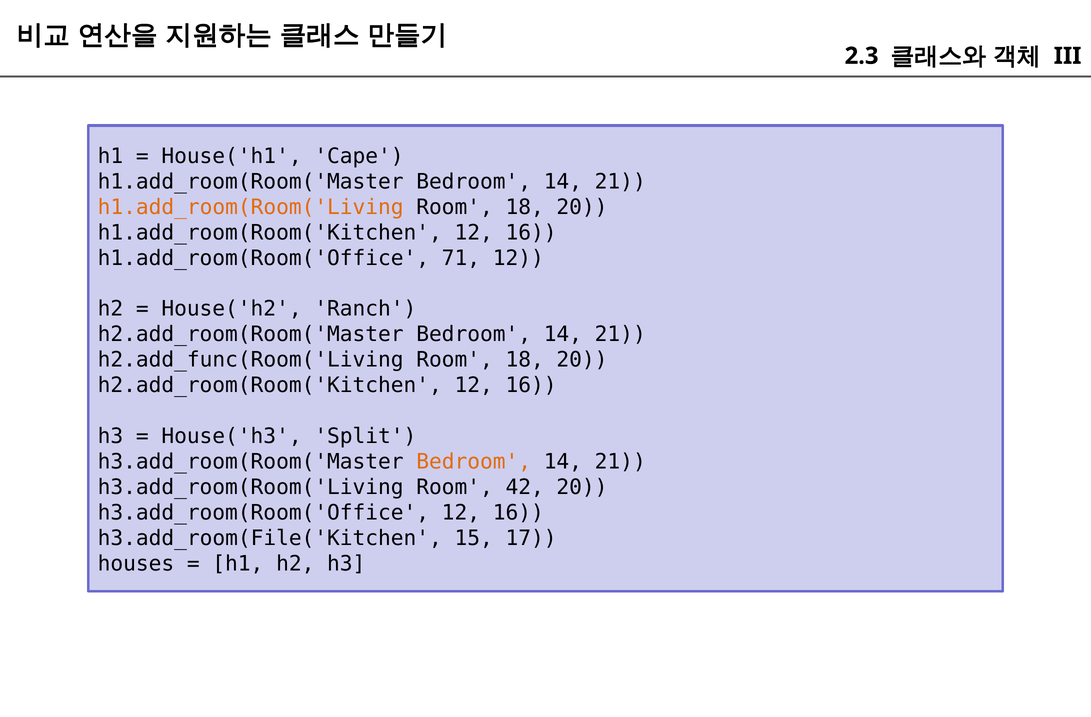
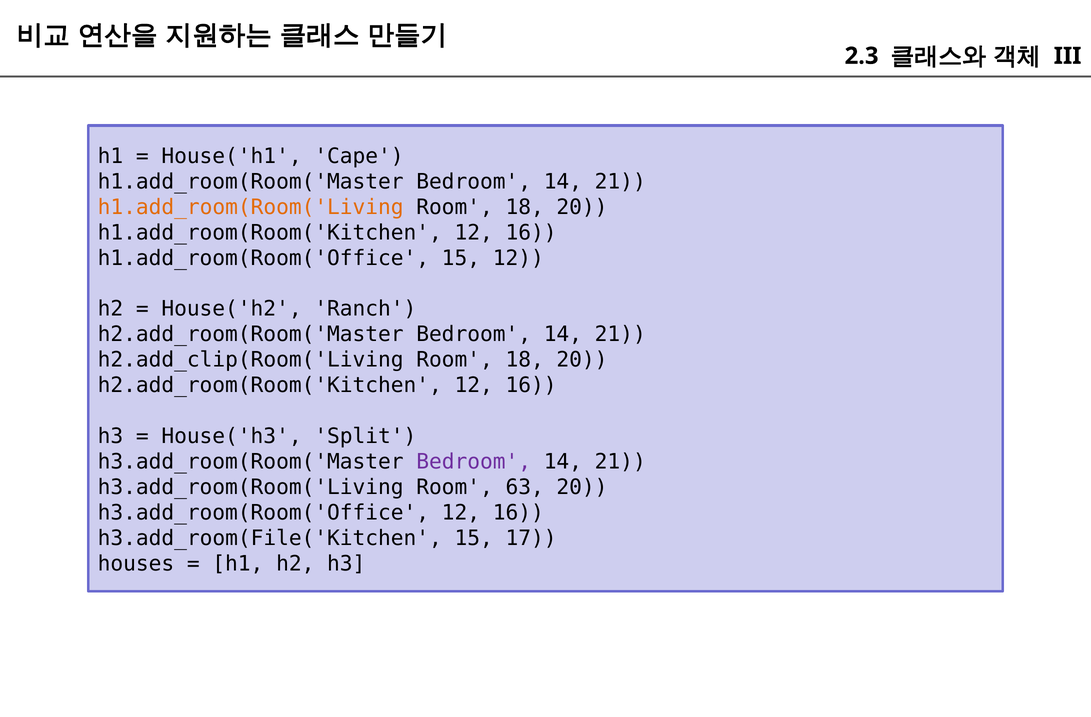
h1.add_room(Room('Office 71: 71 -> 15
h2.add_func(Room('Living: h2.add_func(Room('Living -> h2.add_clip(Room('Living
Bedroom at (474, 462) colour: orange -> purple
42: 42 -> 63
